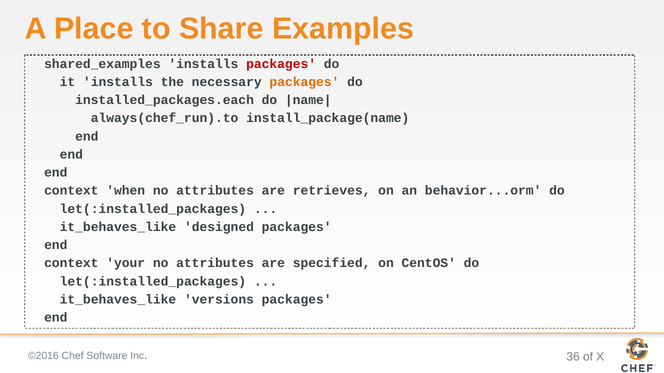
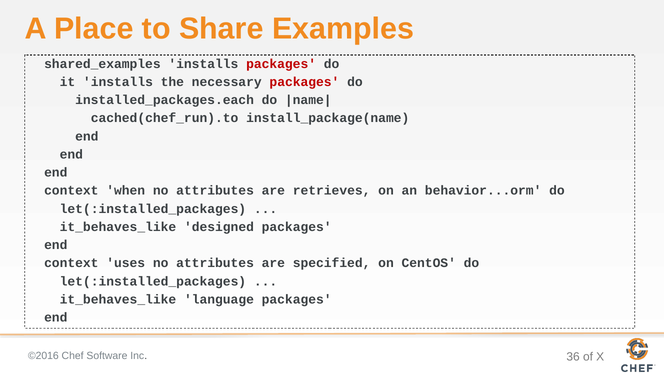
packages at (304, 82) colour: orange -> red
always(chef_run).to: always(chef_run).to -> cached(chef_run).to
your: your -> uses
versions: versions -> language
